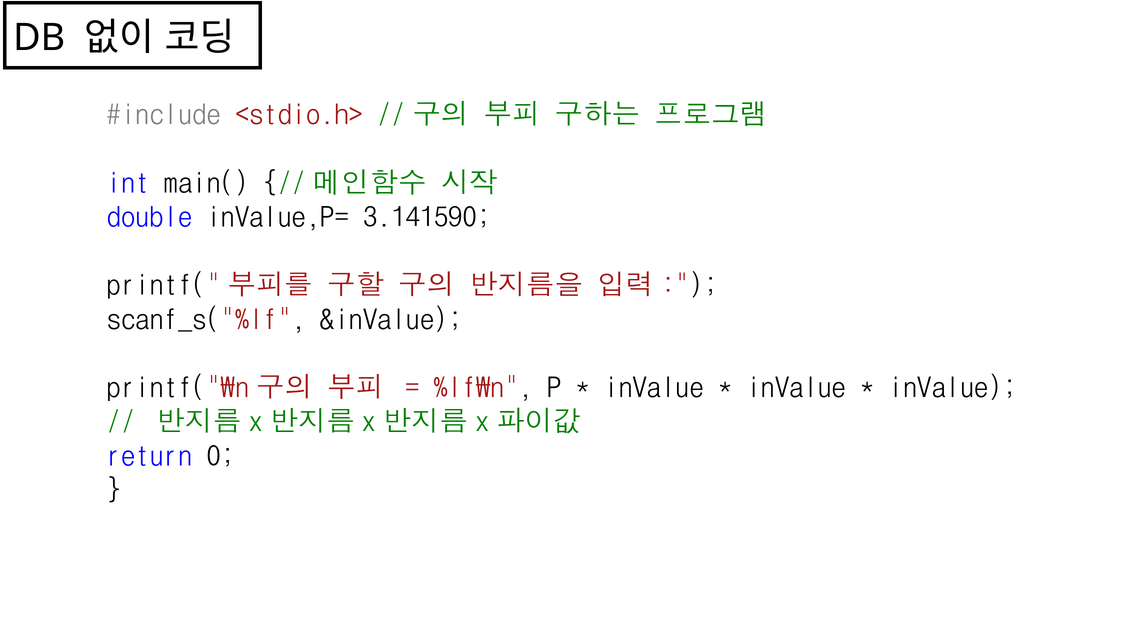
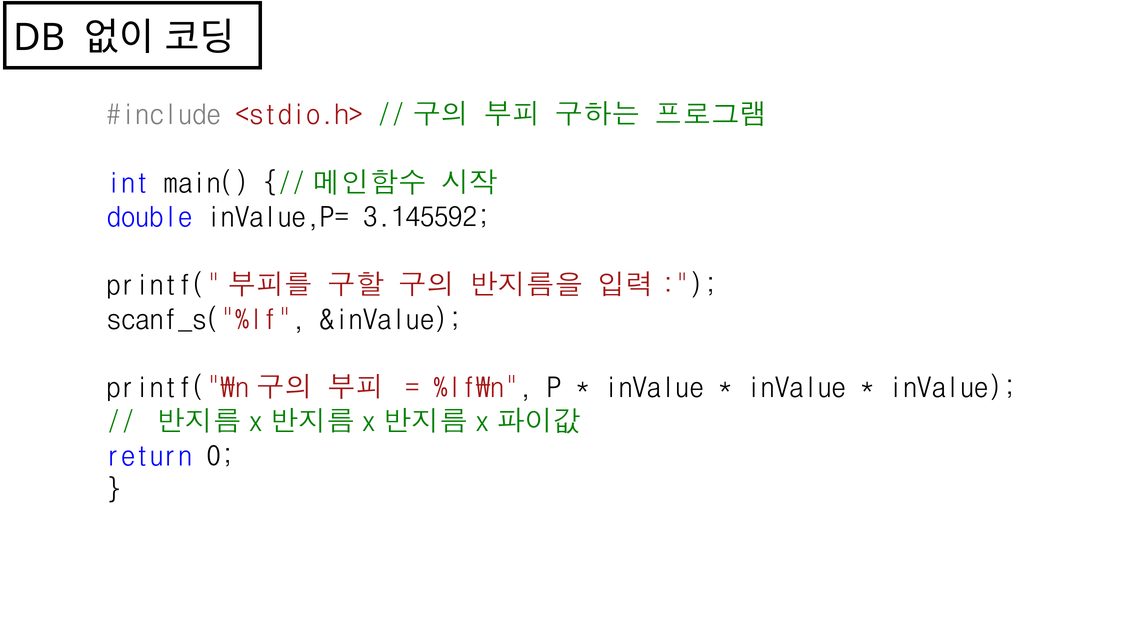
3.141590: 3.141590 -> 3.145592
